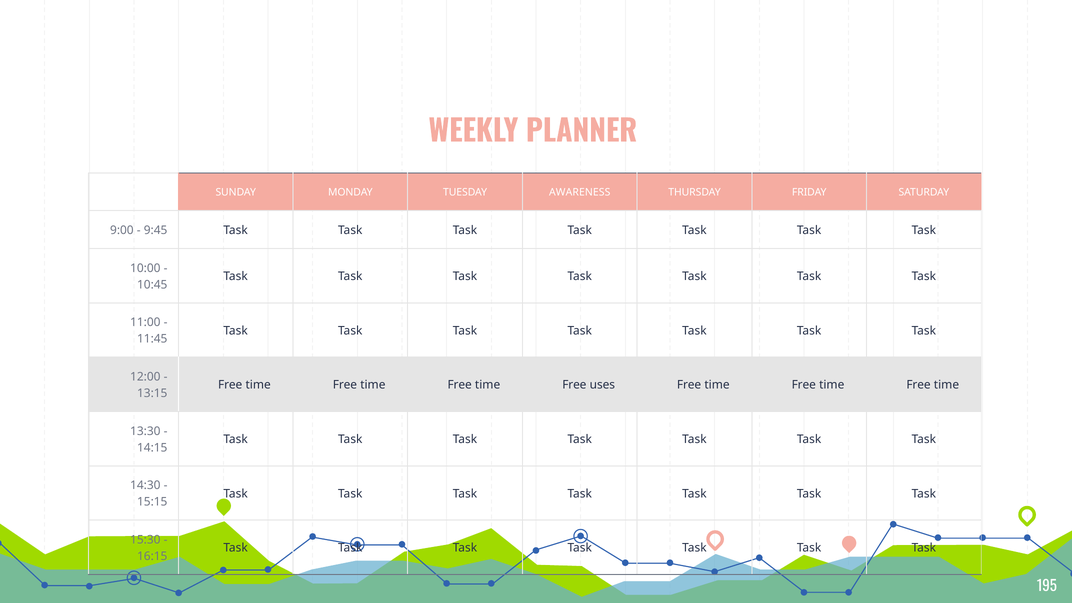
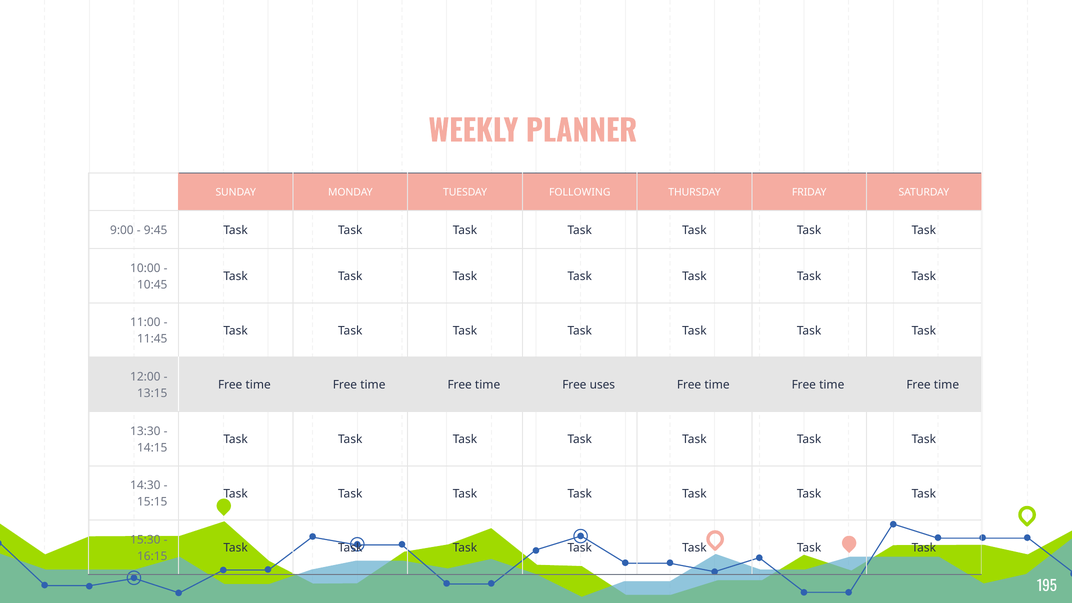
AWARENESS: AWARENESS -> FOLLOWING
